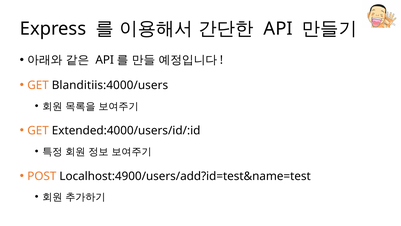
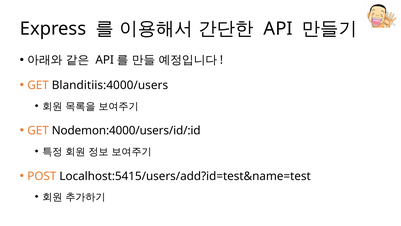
Extended:4000/users/id/:id: Extended:4000/users/id/:id -> Nodemon:4000/users/id/:id
Localhost:4900/users/add?id=test&name=test: Localhost:4900/users/add?id=test&name=test -> Localhost:5415/users/add?id=test&name=test
